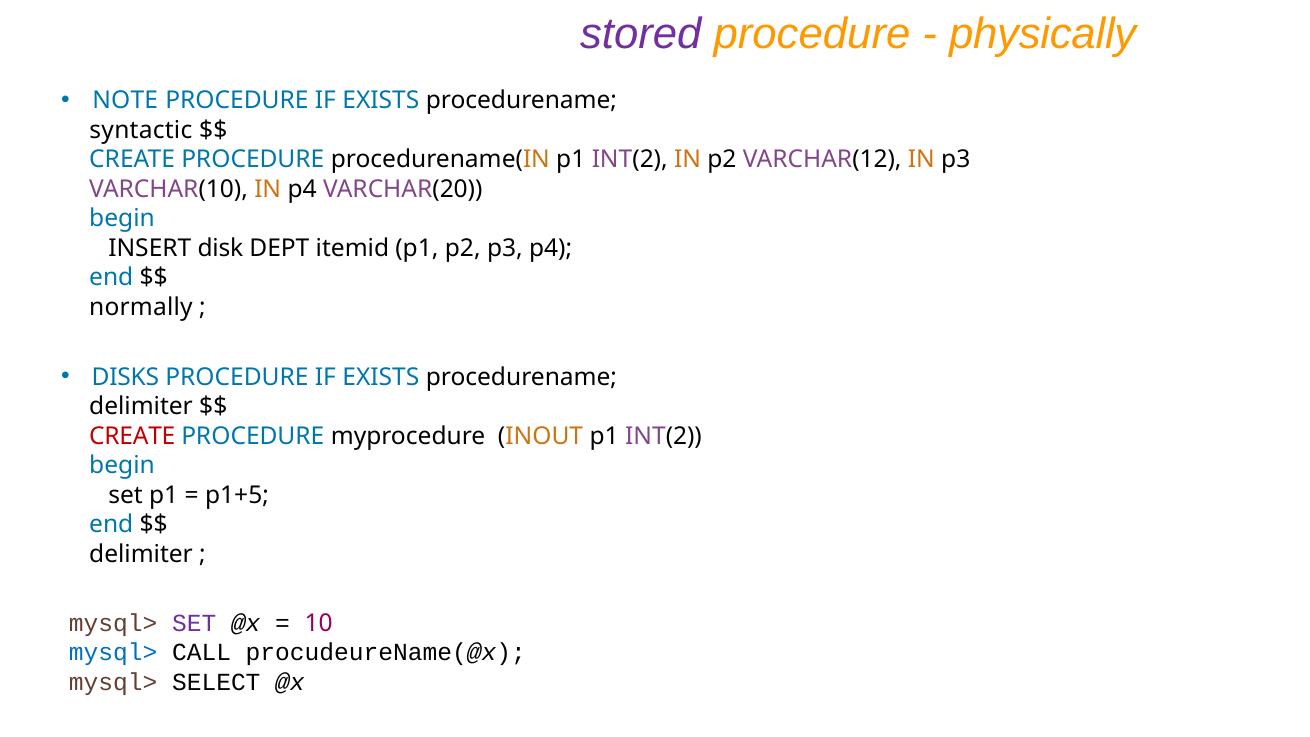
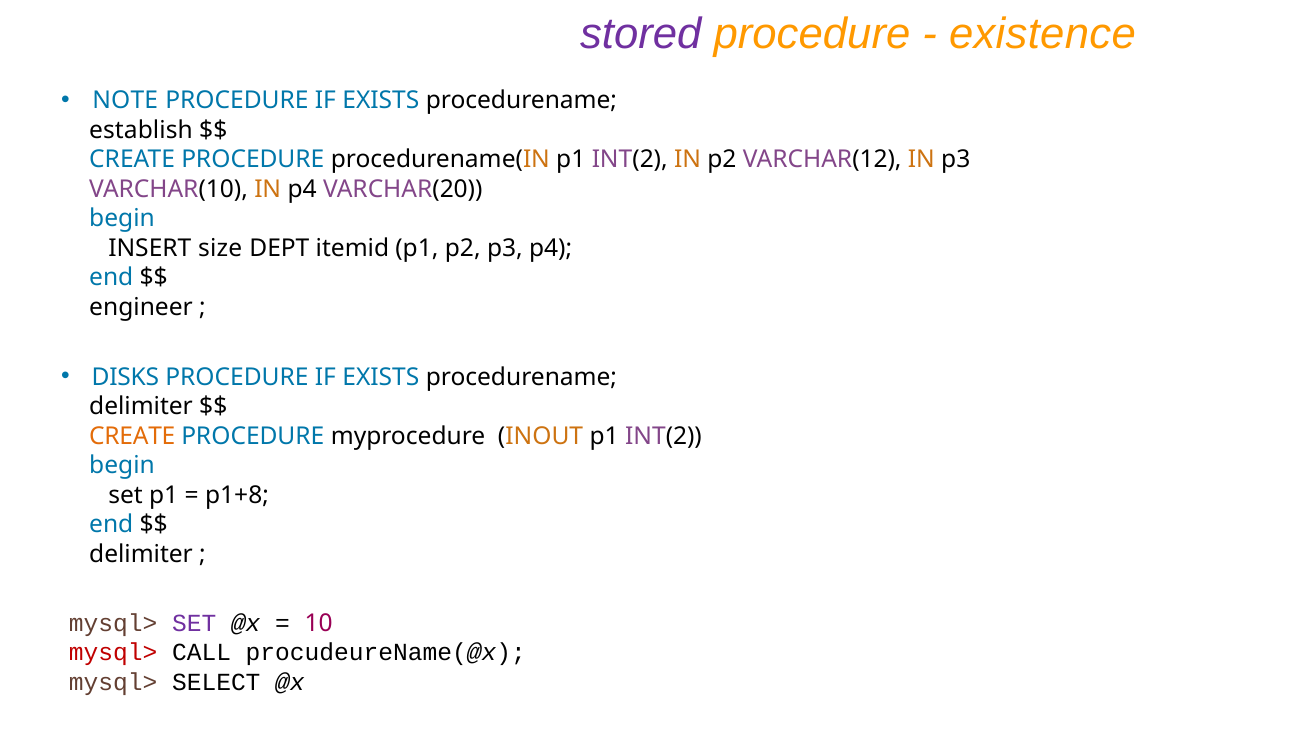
physically: physically -> existence
syntactic: syntactic -> establish
disk: disk -> size
normally: normally -> engineer
CREATE at (132, 436) colour: red -> orange
p1+5: p1+5 -> p1+8
mysql> at (113, 653) colour: blue -> red
